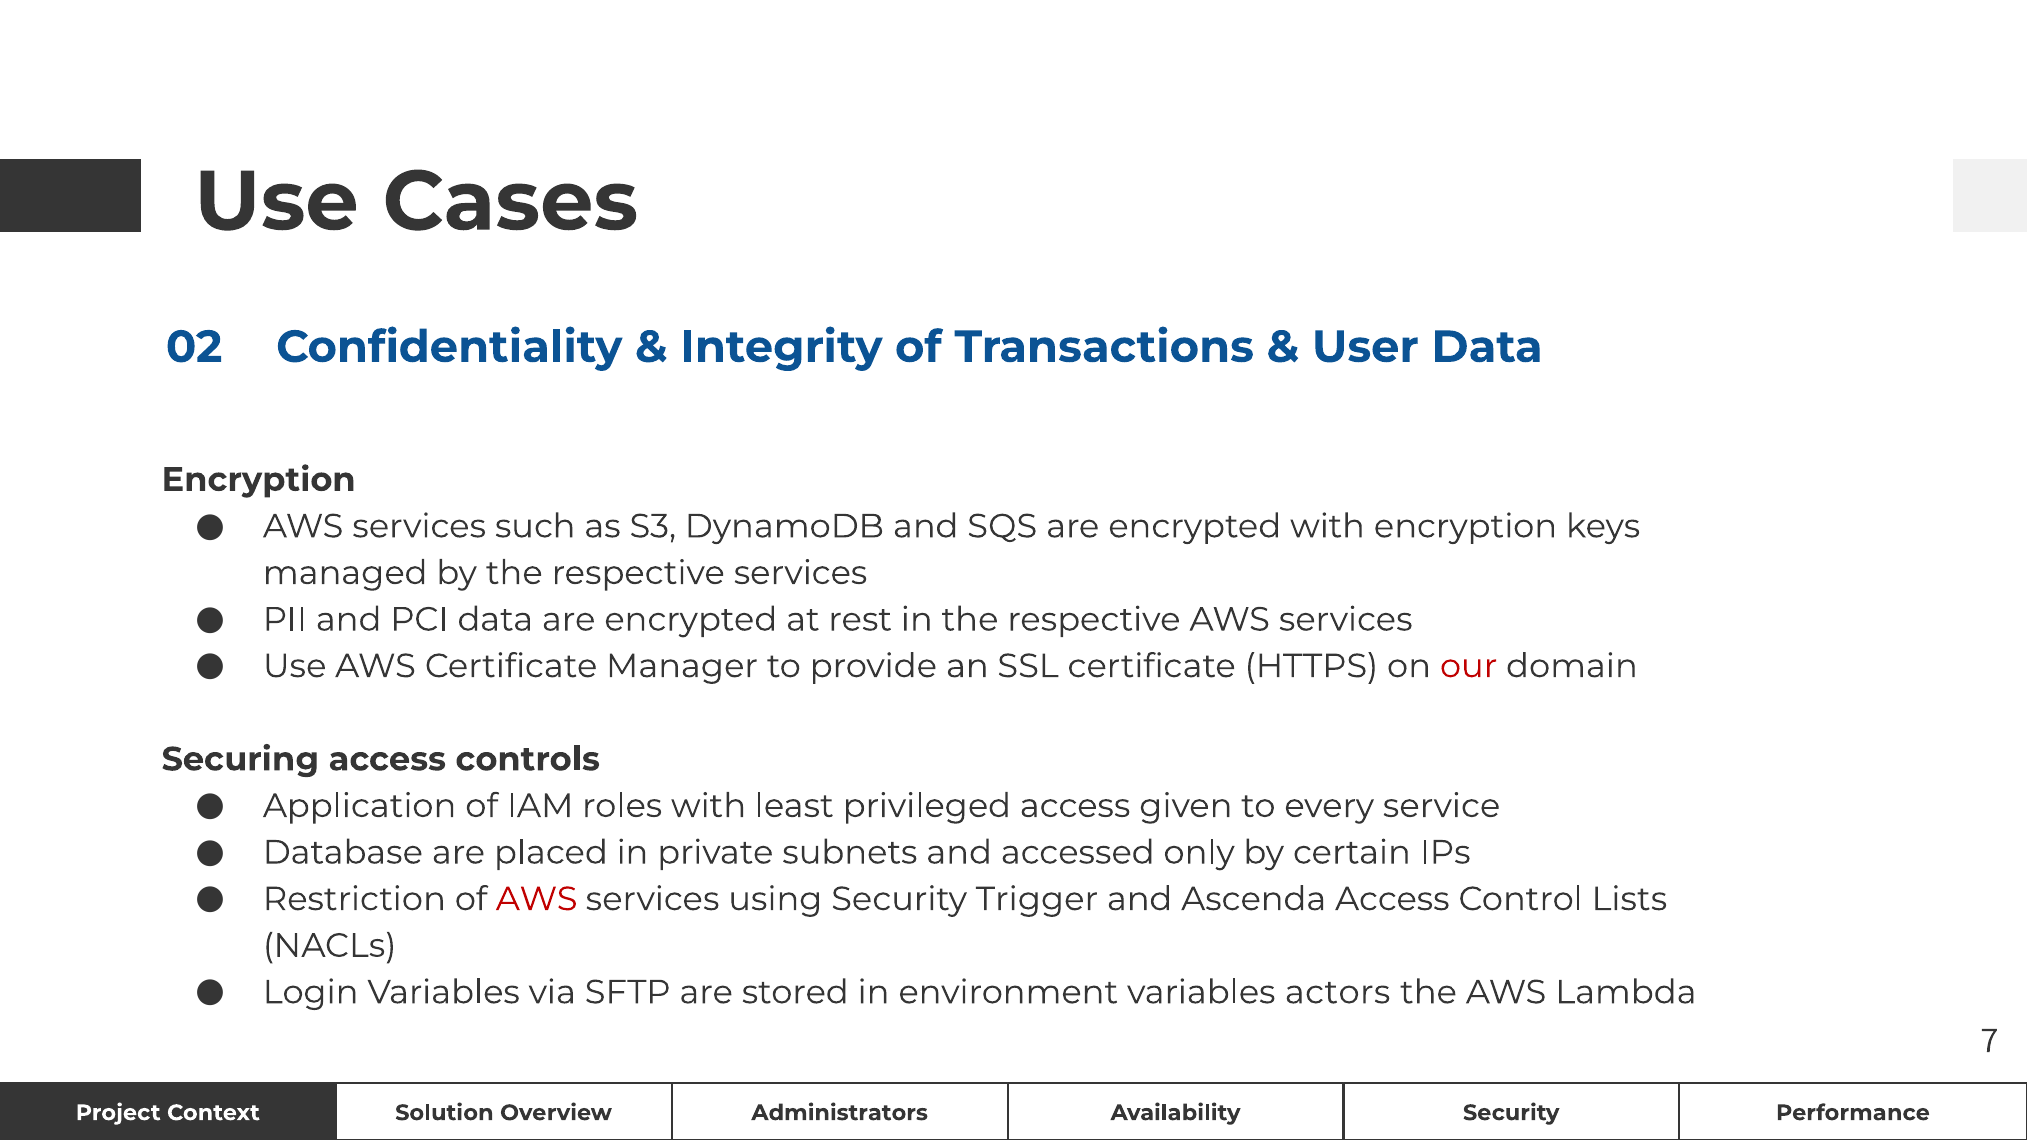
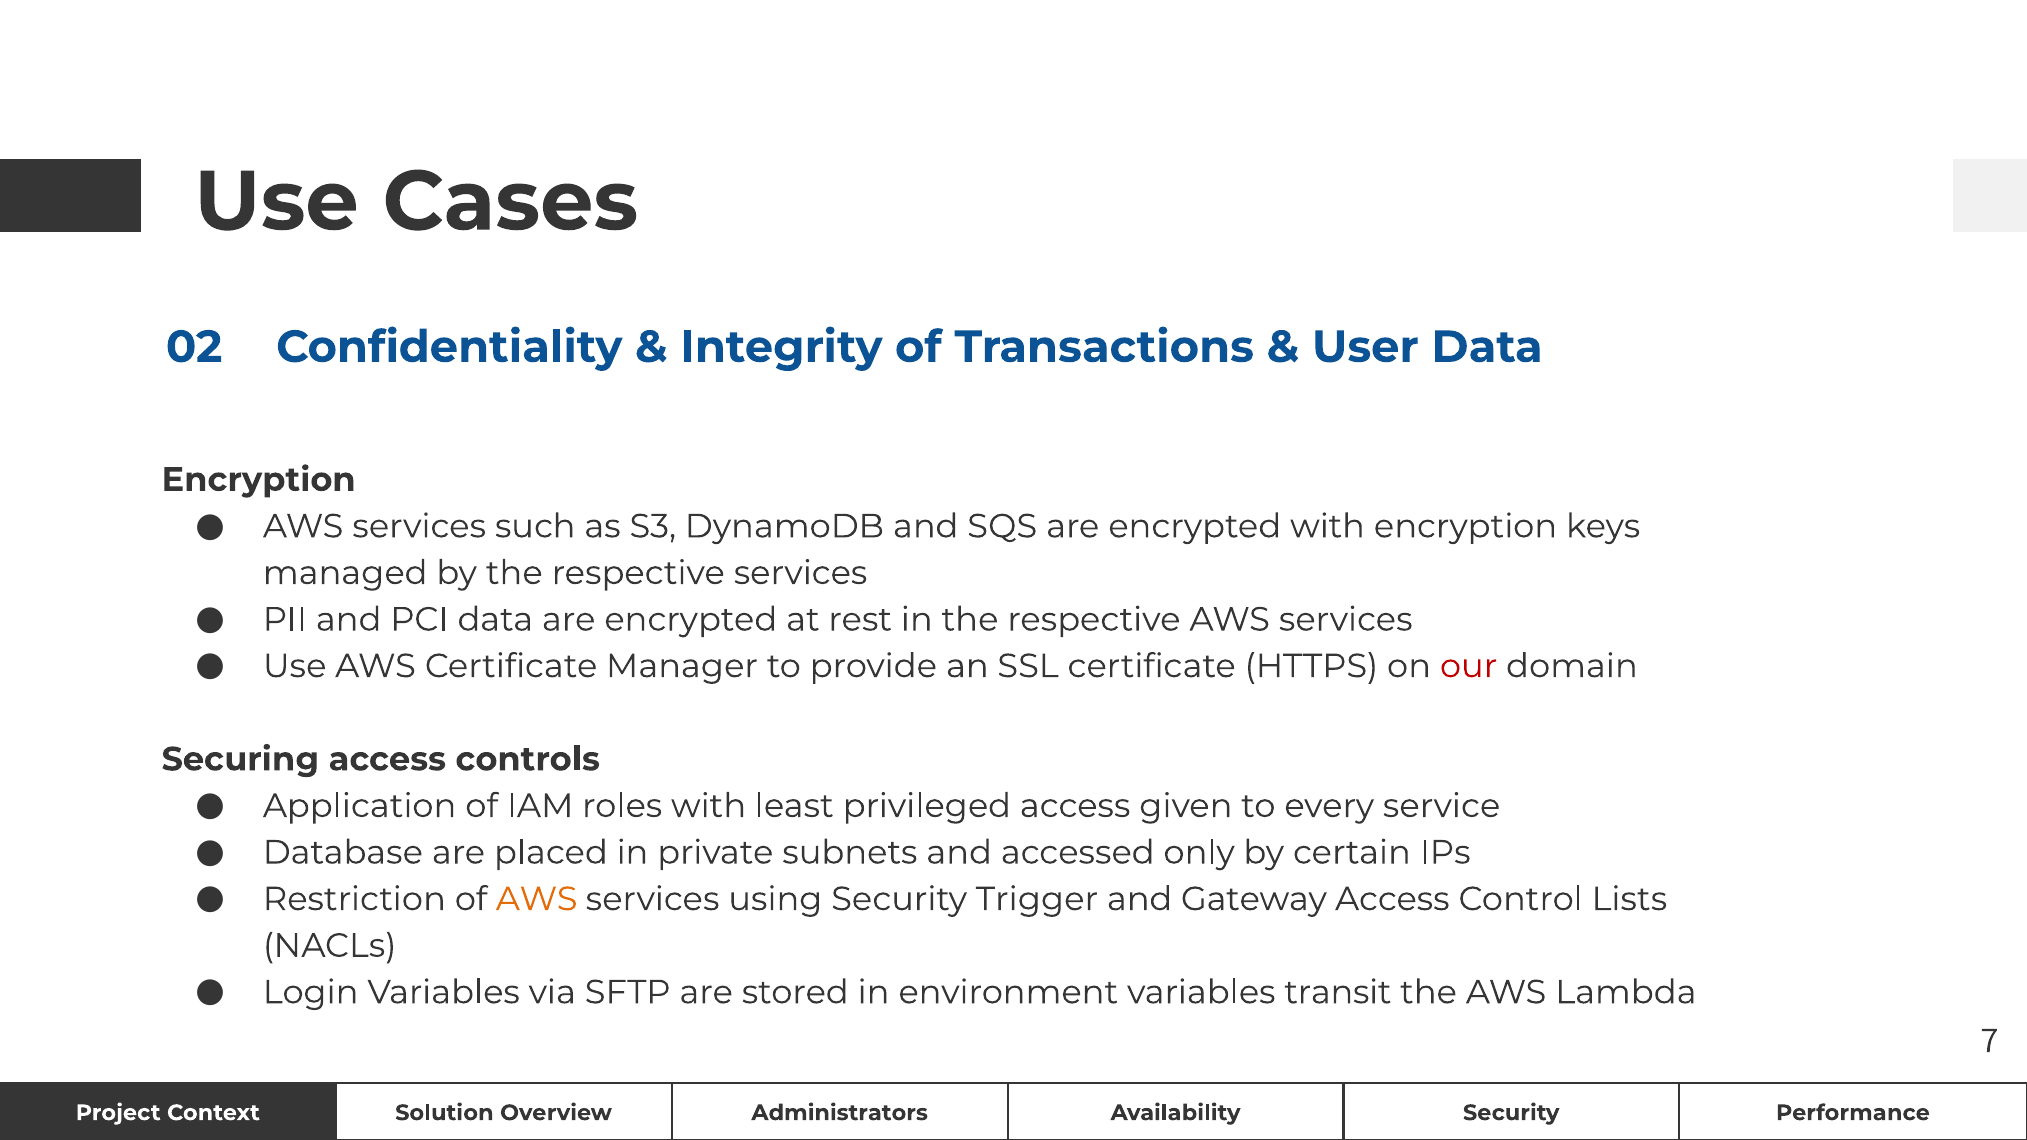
AWS at (537, 899) colour: red -> orange
Ascenda: Ascenda -> Gateway
actors: actors -> transit
